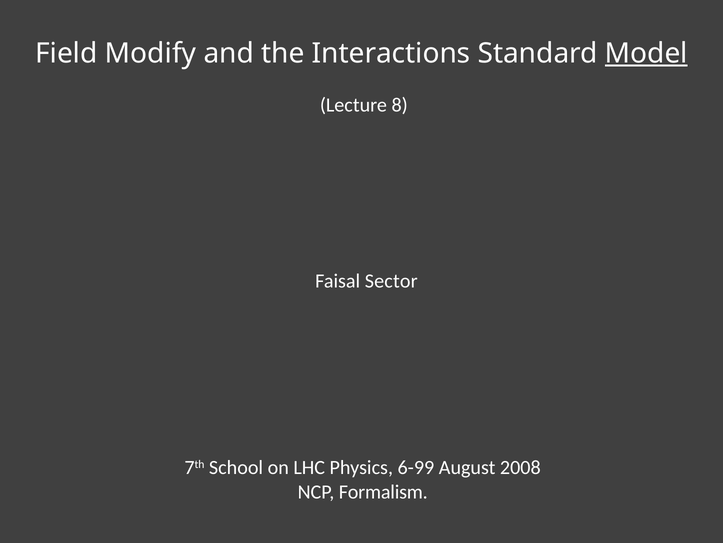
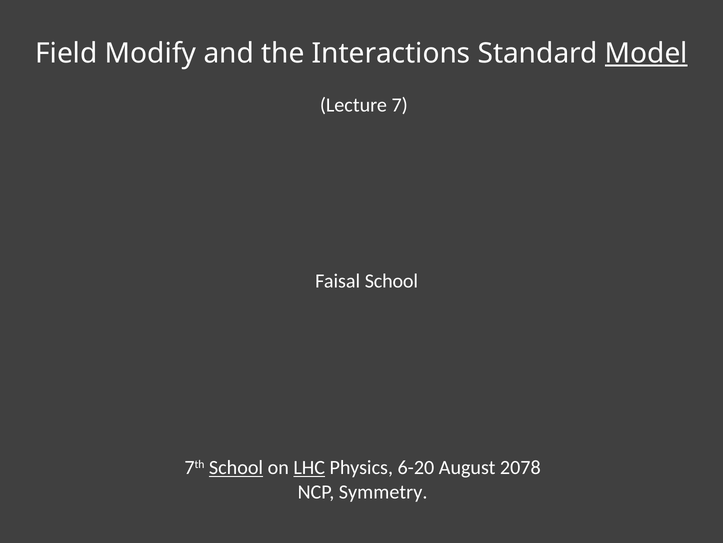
8: 8 -> 7
Faisal Sector: Sector -> School
School at (236, 467) underline: none -> present
LHC underline: none -> present
6-99: 6-99 -> 6-20
2008: 2008 -> 2078
Formalism: Formalism -> Symmetry
